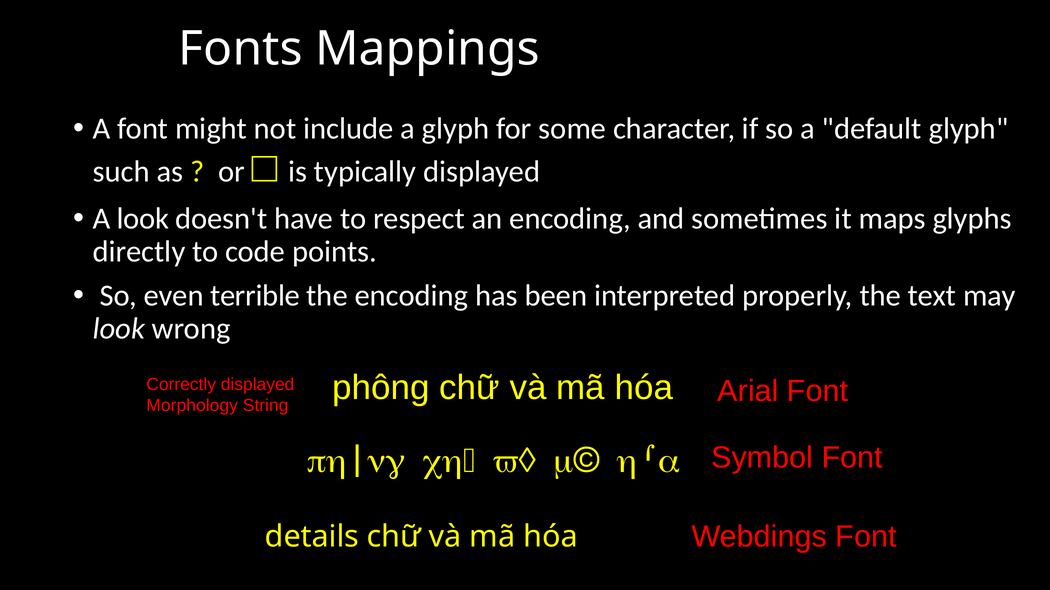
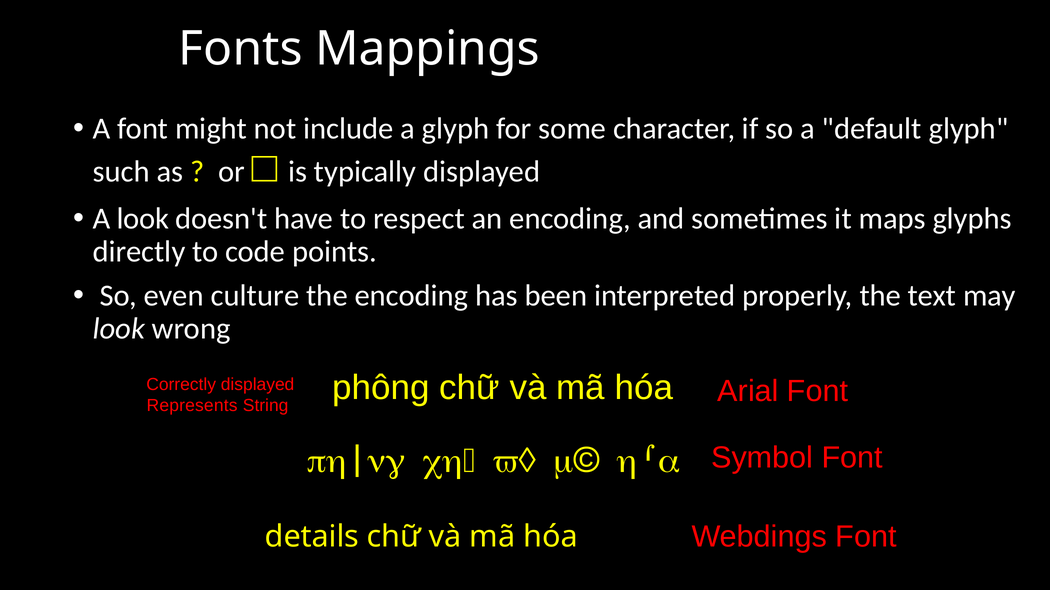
terrible: terrible -> culture
Morphology: Morphology -> Represents
